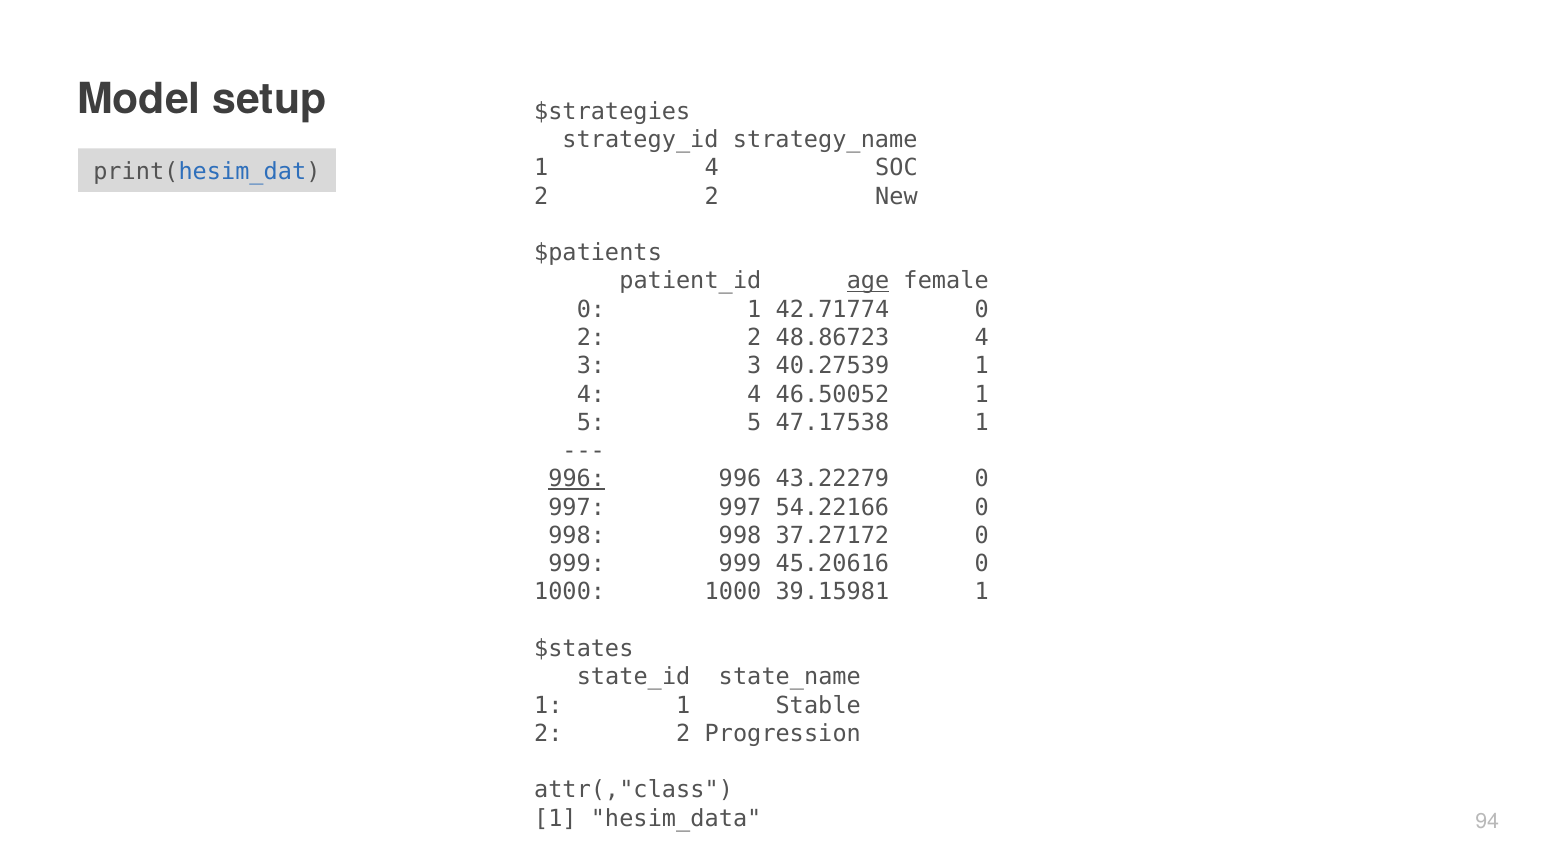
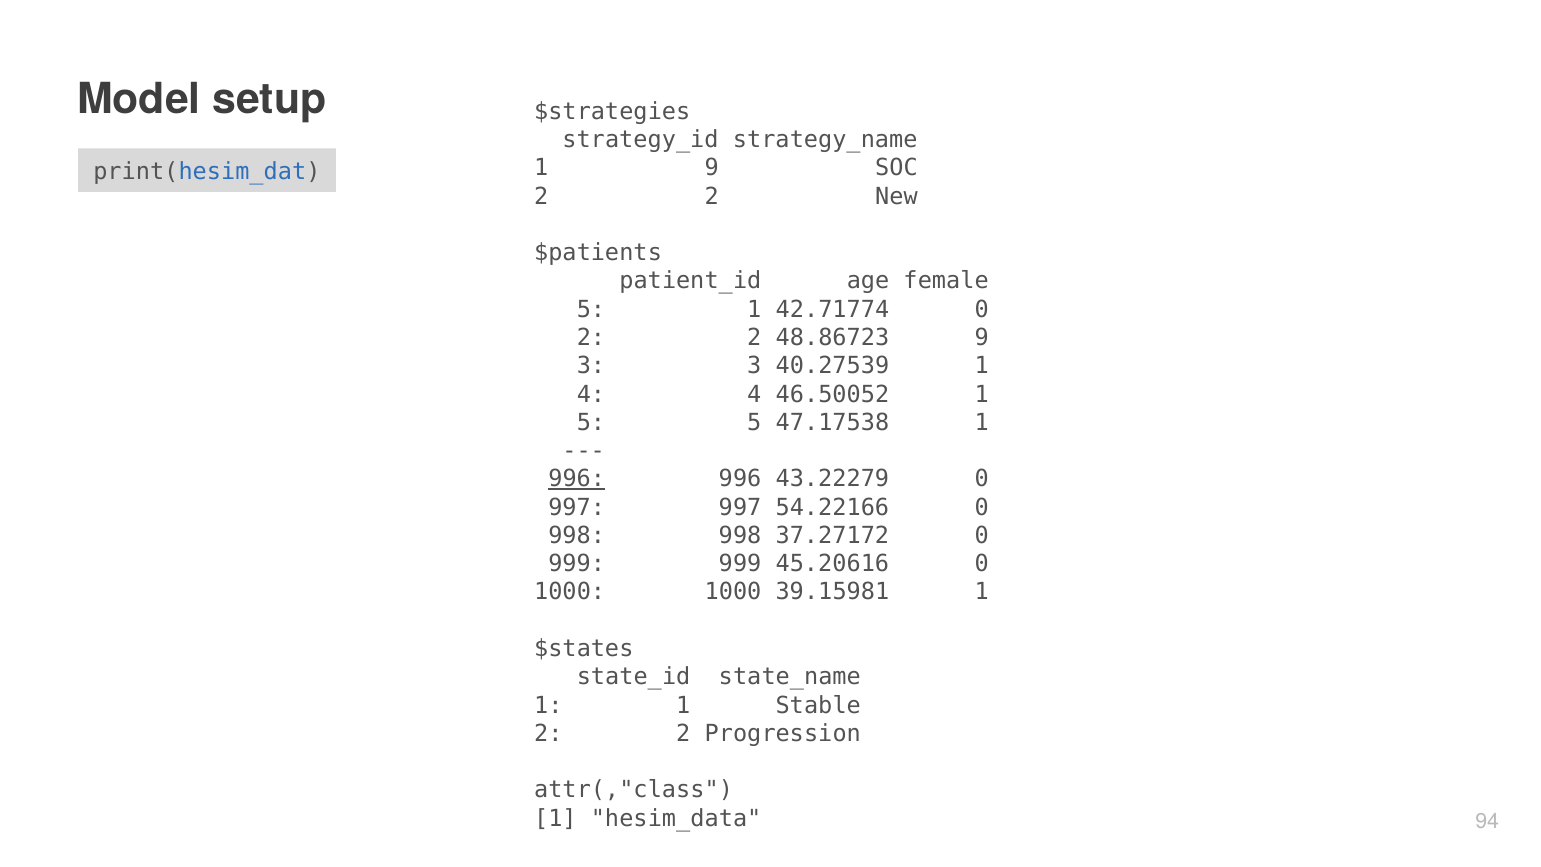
4 at (712, 168): 4 -> 9
age underline: present -> none
0 at (591, 309): 0 -> 5
48.86723 4: 4 -> 9
